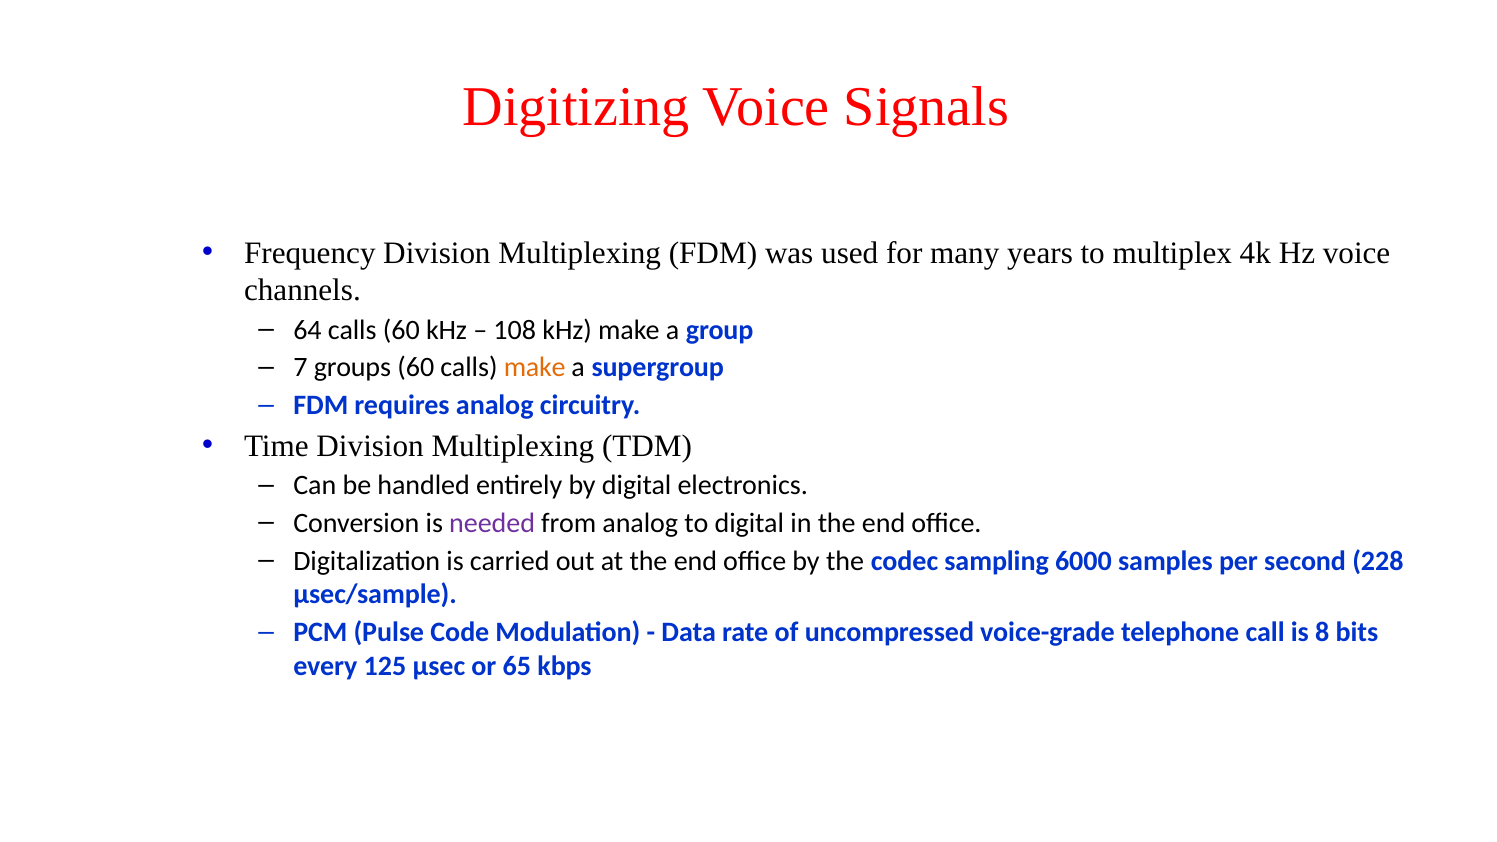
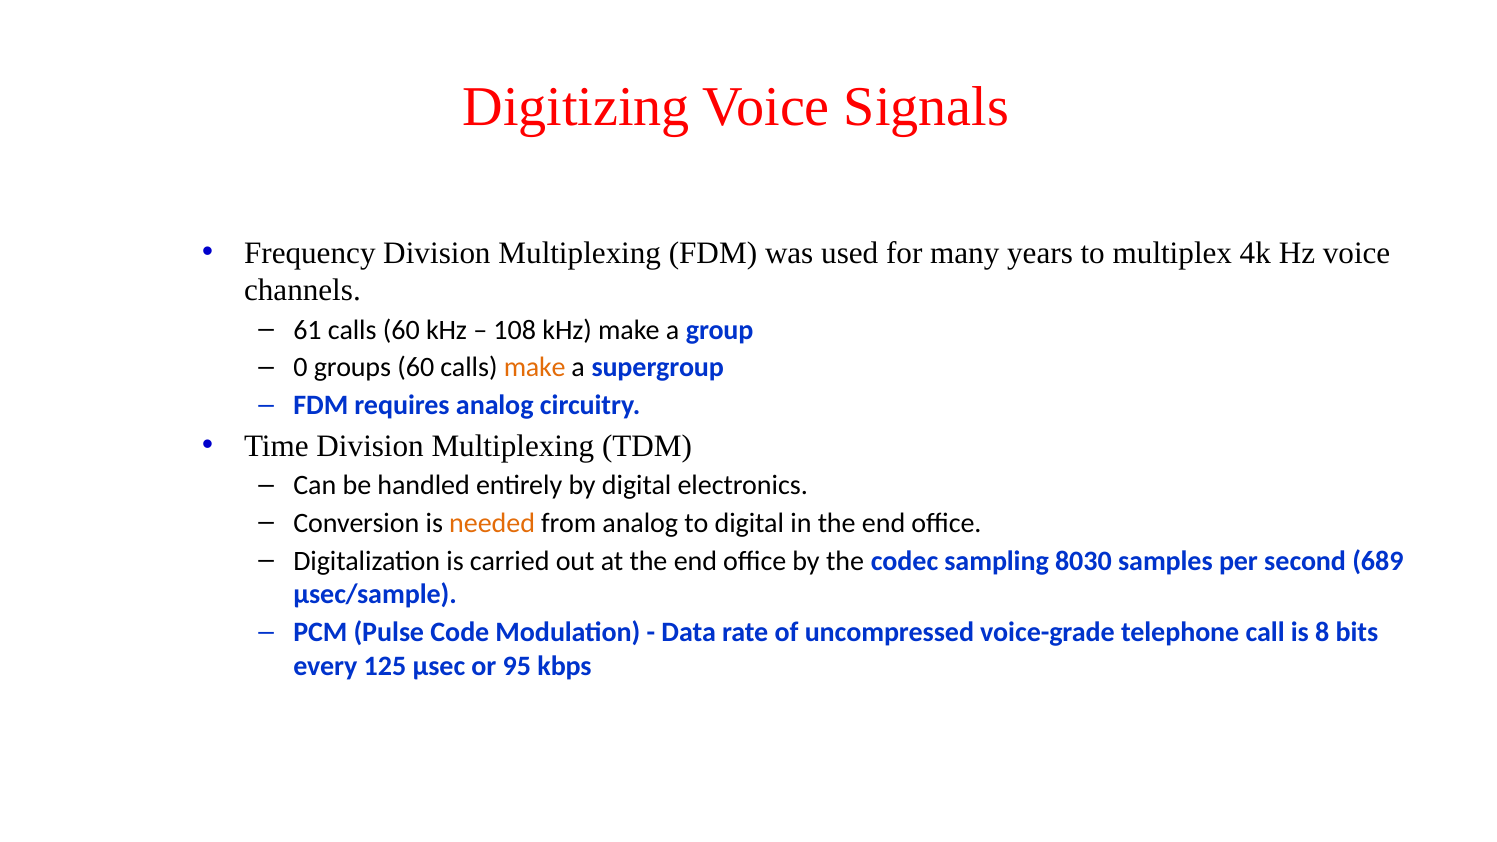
64: 64 -> 61
7: 7 -> 0
needed colour: purple -> orange
6000: 6000 -> 8030
228: 228 -> 689
65: 65 -> 95
